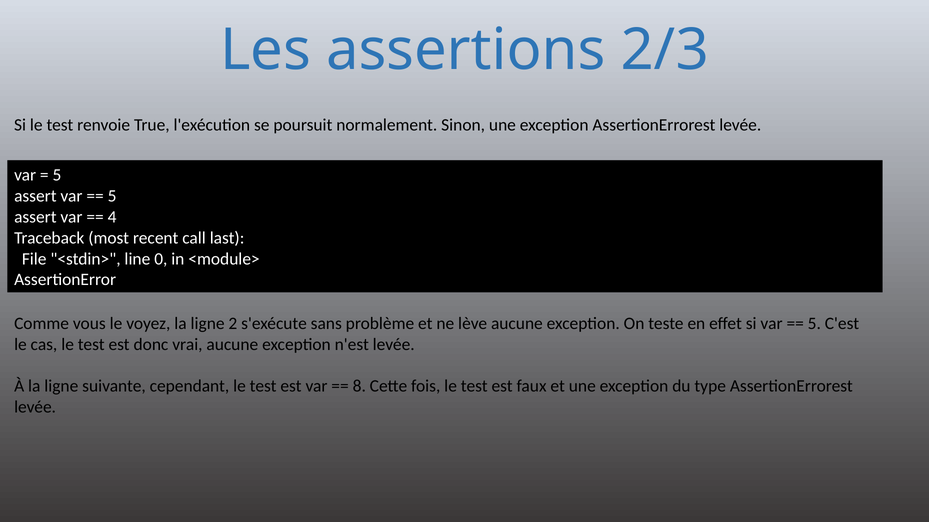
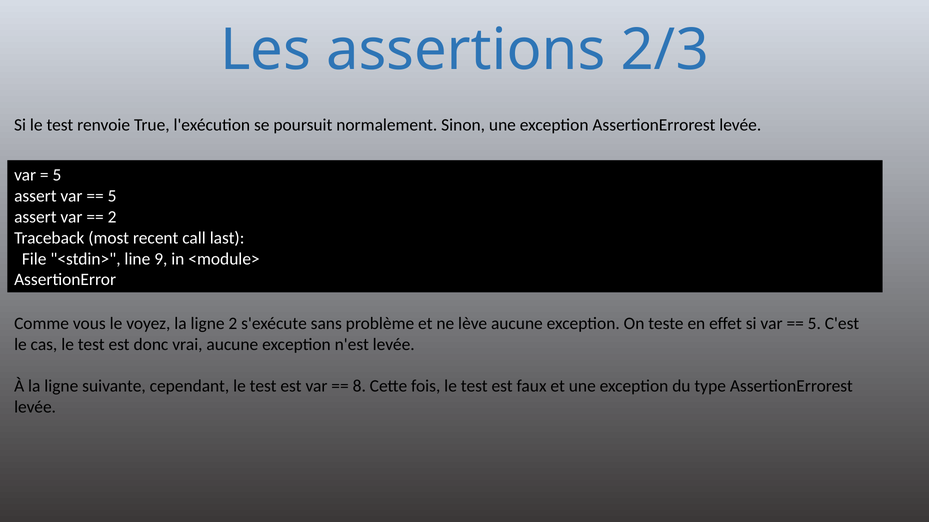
4 at (112, 217): 4 -> 2
0: 0 -> 9
